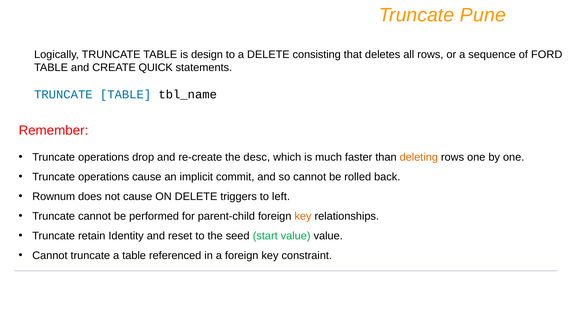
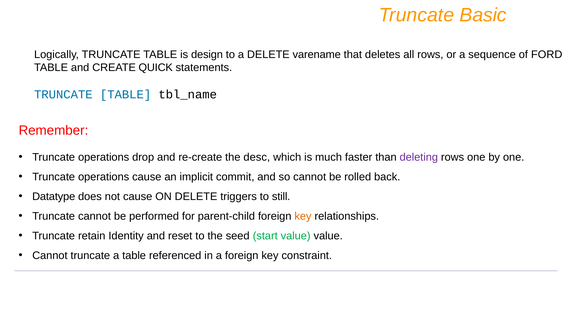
Pune: Pune -> Basic
consisting: consisting -> varename
deleting colour: orange -> purple
Rownum: Rownum -> Datatype
left: left -> still
